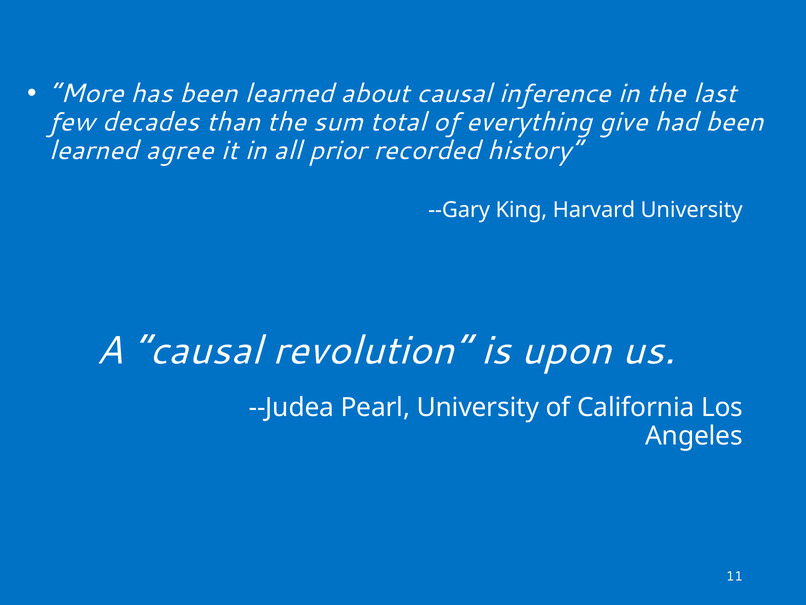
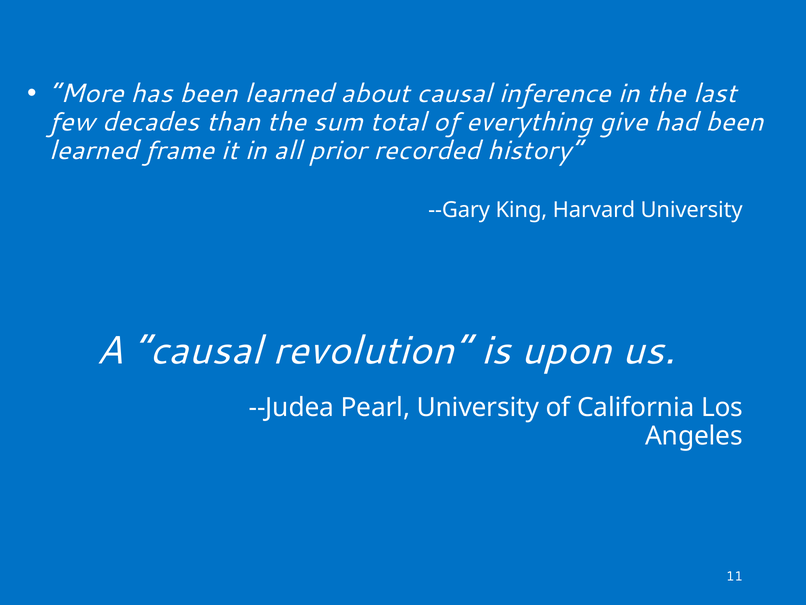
agree: agree -> frame
